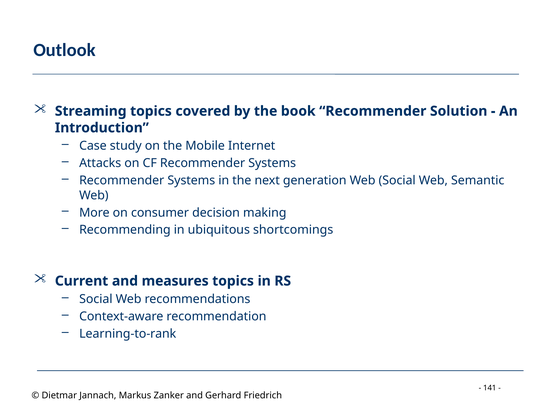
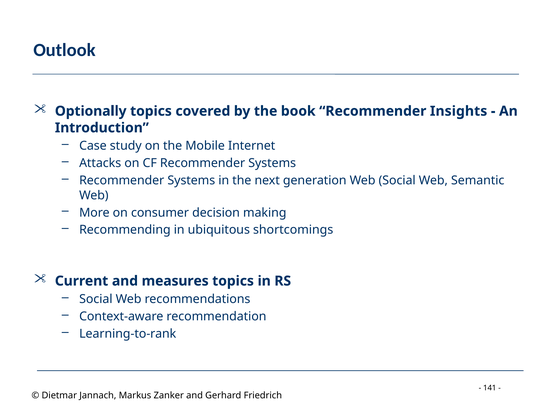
Streaming: Streaming -> Optionally
Solution: Solution -> Insights
